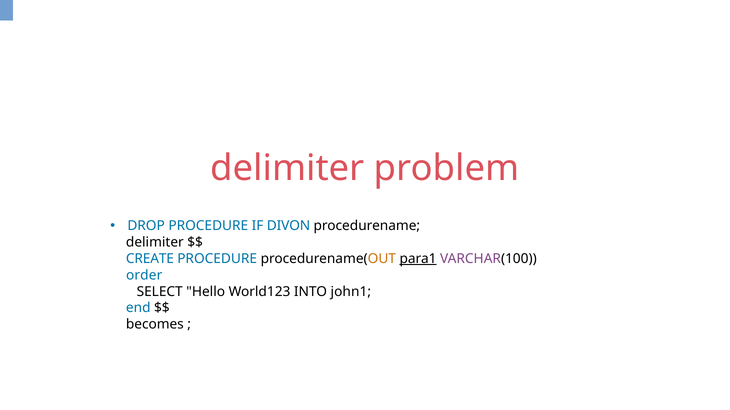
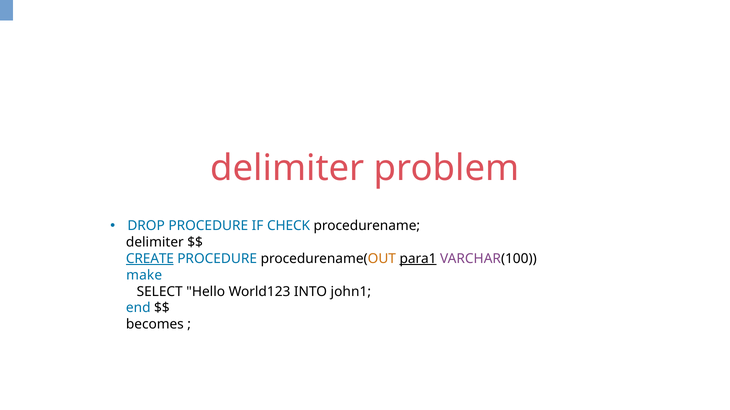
DIVON: DIVON -> CHECK
CREATE underline: none -> present
order: order -> make
